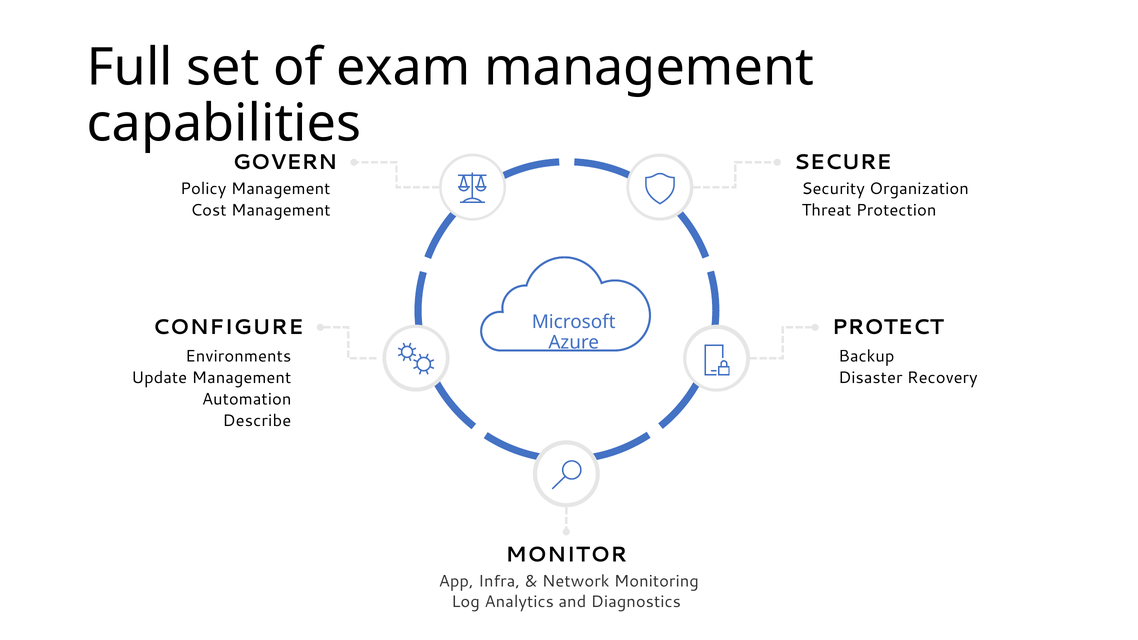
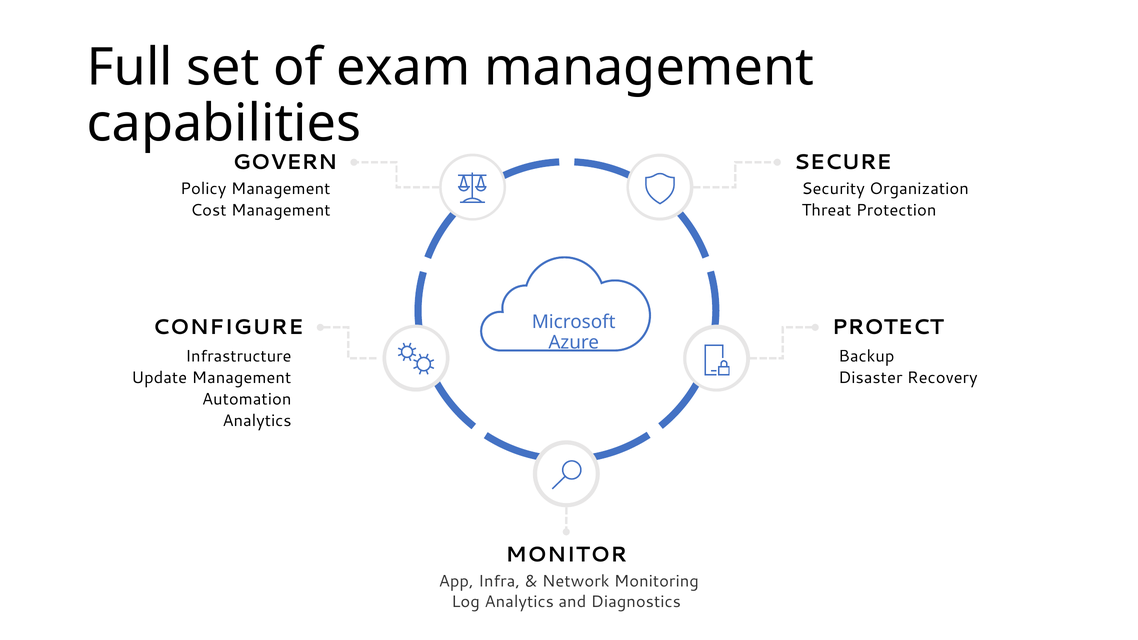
Environments: Environments -> Infrastructure
Describe at (257, 421): Describe -> Analytics
